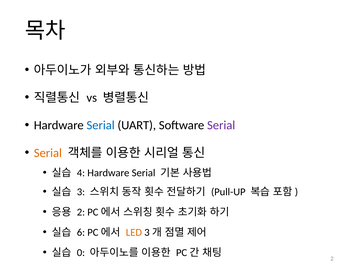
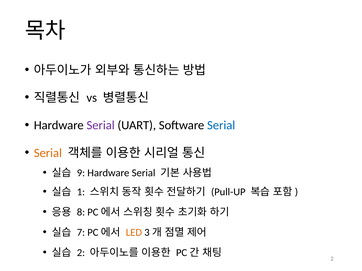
Serial at (101, 126) colour: blue -> purple
Serial at (221, 126) colour: purple -> blue
4: 4 -> 9
3: 3 -> 1
2 at (81, 213): 2 -> 8
6: 6 -> 7
0 at (81, 253): 0 -> 2
